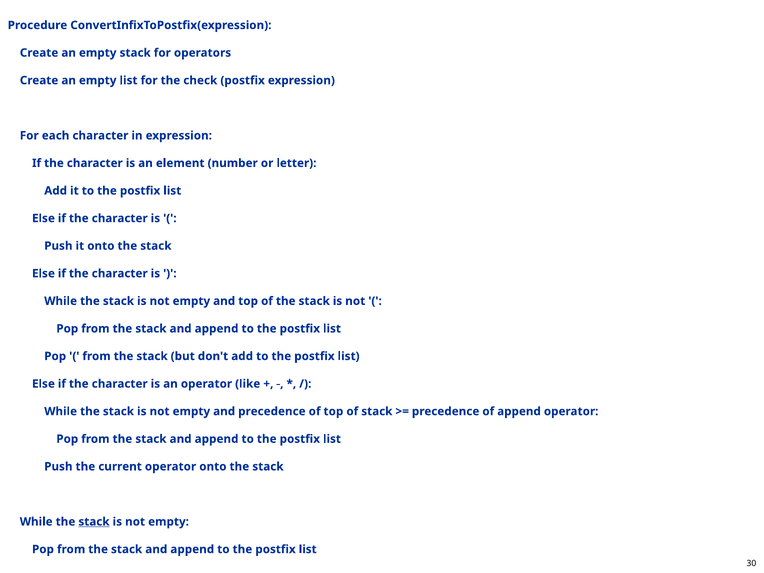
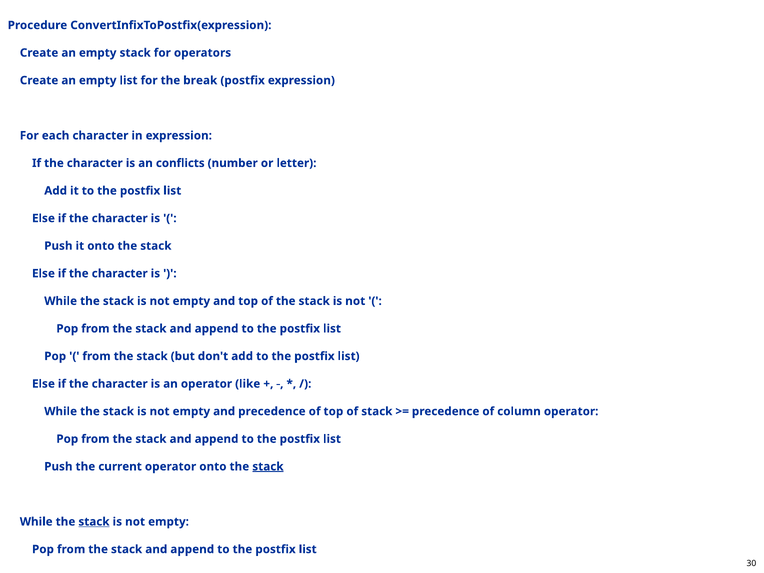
check: check -> break
element: element -> conflicts
of append: append -> column
stack at (268, 467) underline: none -> present
